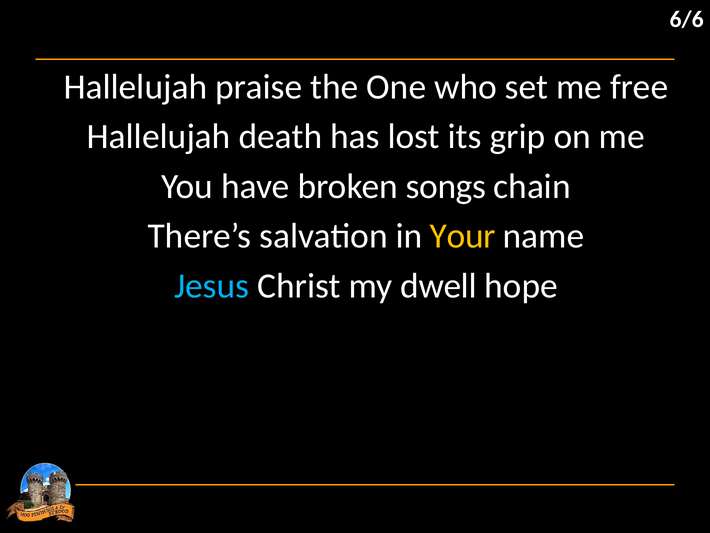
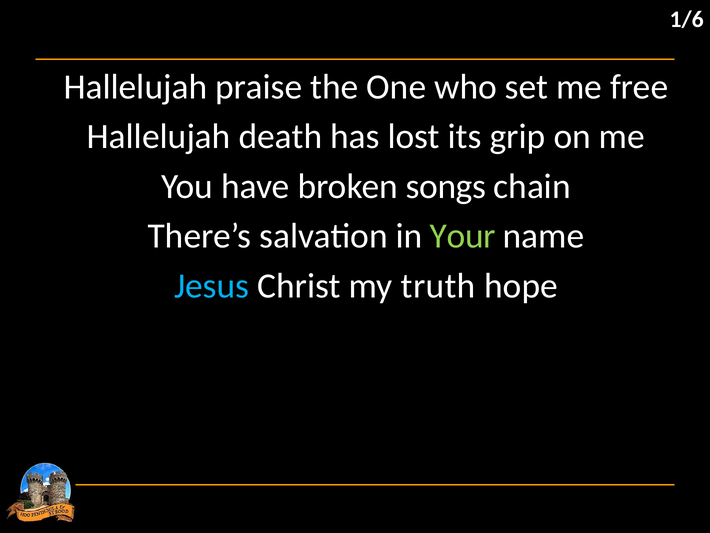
6/6: 6/6 -> 1/6
Your colour: yellow -> light green
dwell: dwell -> truth
